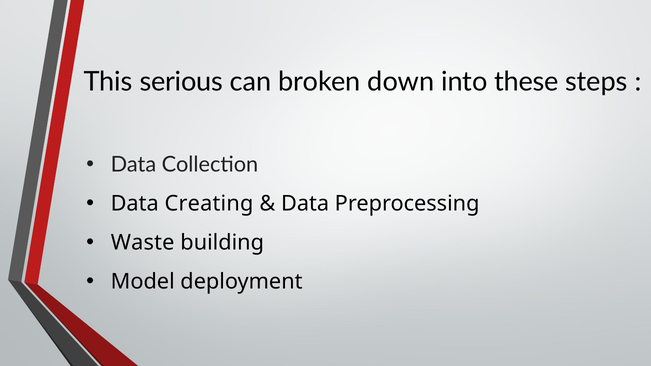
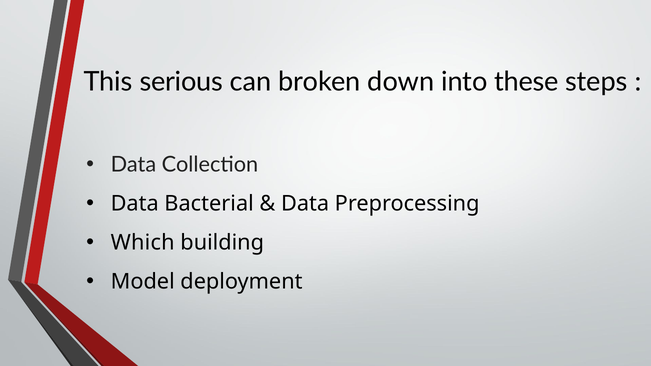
Creating: Creating -> Bacterial
Waste: Waste -> Which
